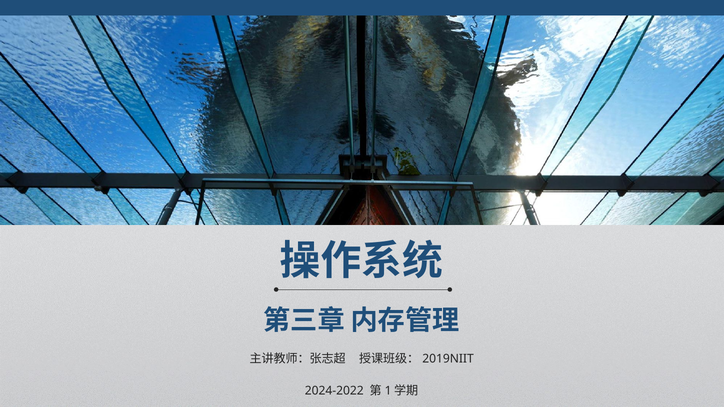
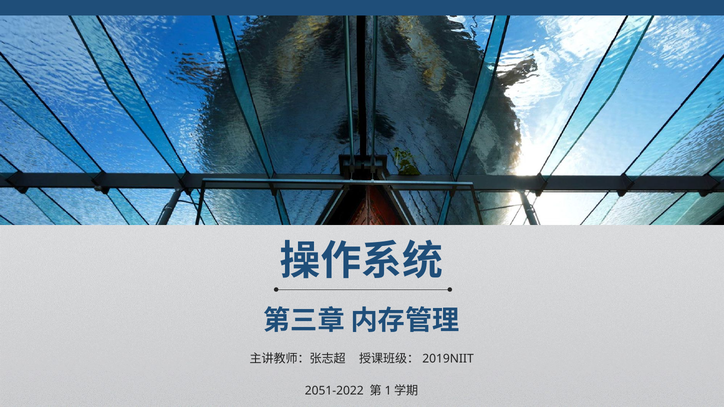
2024-2022: 2024-2022 -> 2051-2022
